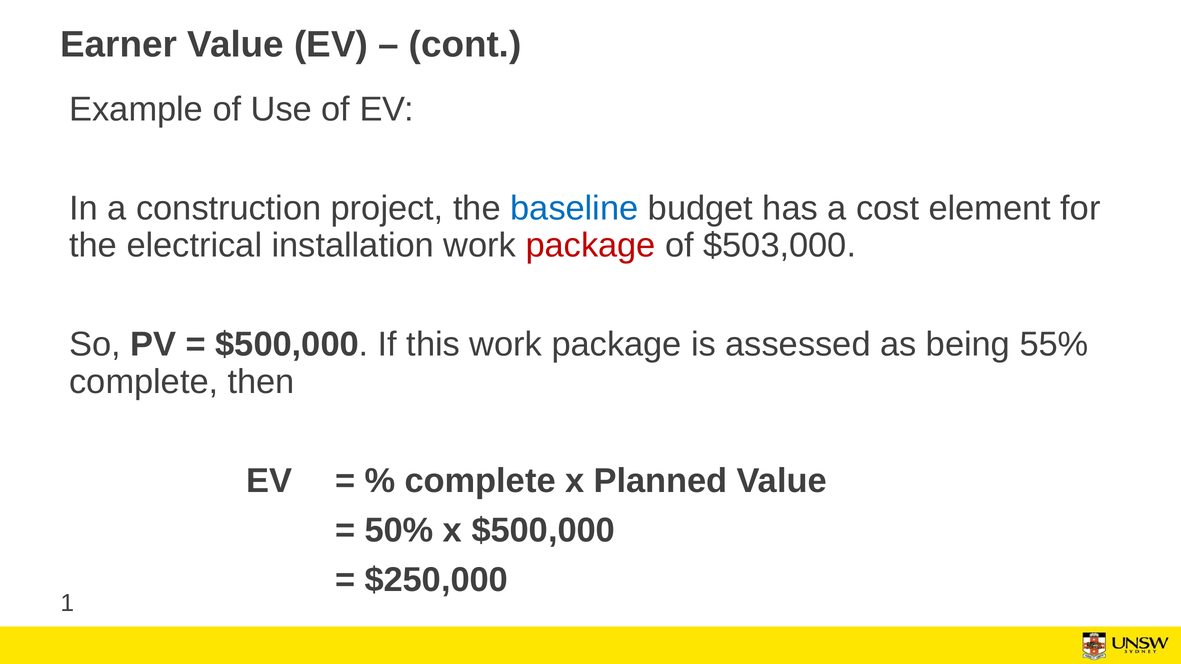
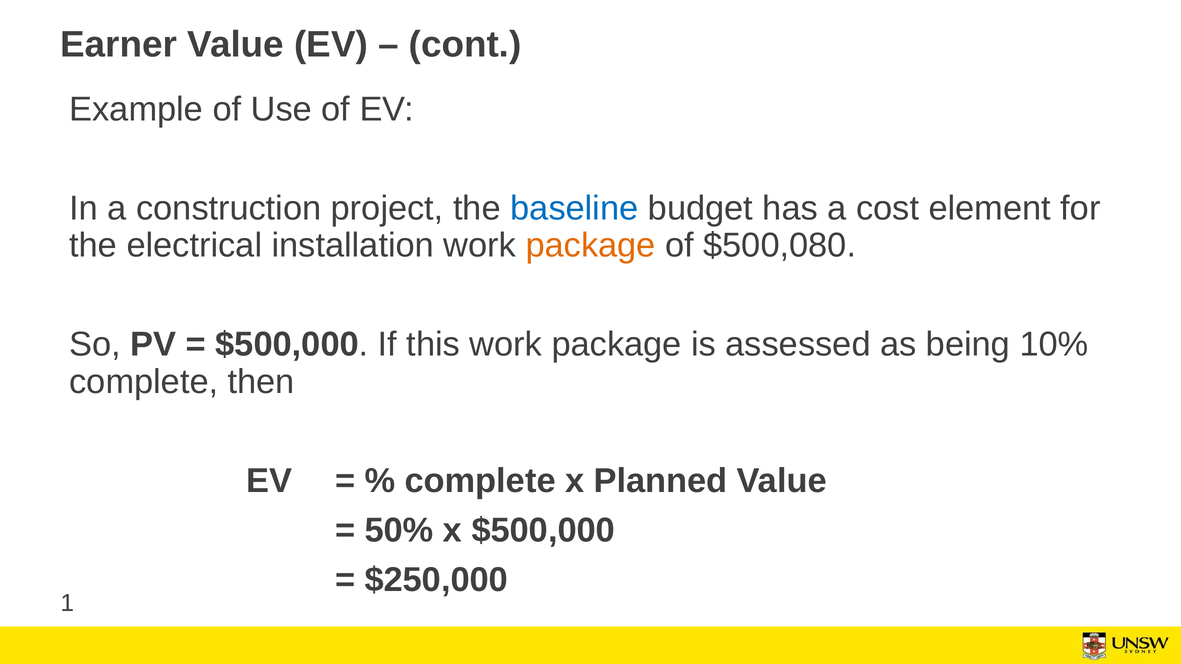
package at (591, 246) colour: red -> orange
$503,000: $503,000 -> $500,080
55%: 55% -> 10%
